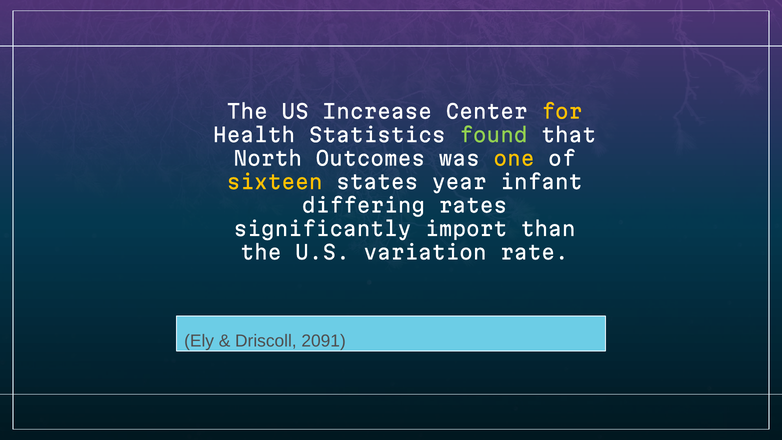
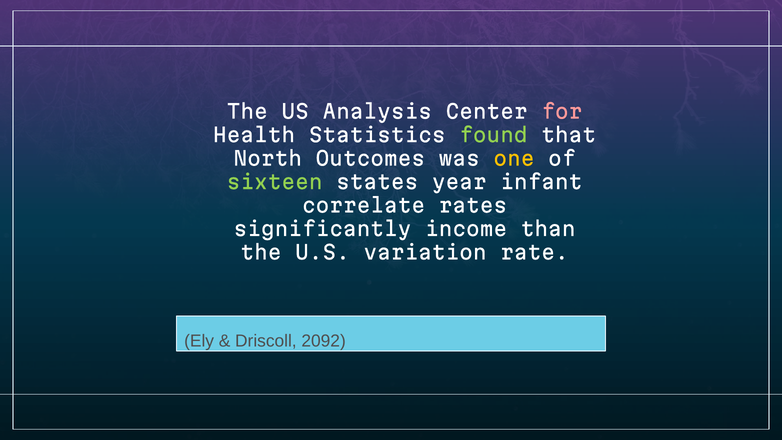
Increase: Increase -> Analysis
for colour: yellow -> pink
sixteen colour: yellow -> light green
differing: differing -> correlate
import: import -> income
2091: 2091 -> 2092
